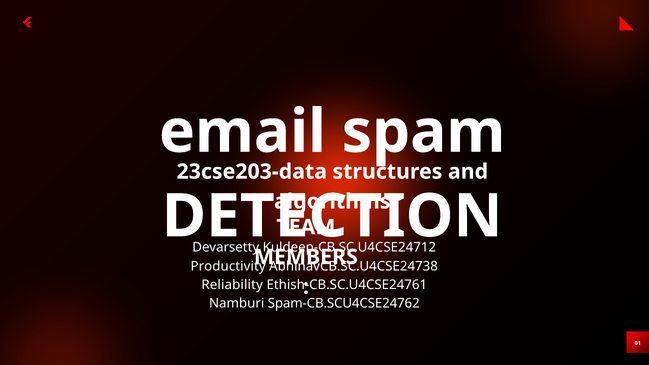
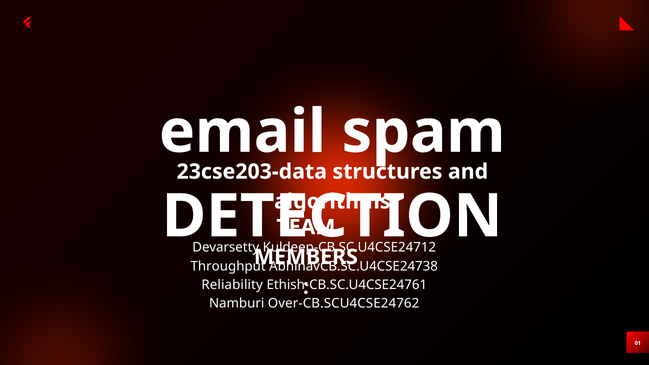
Productivity: Productivity -> Throughput
Spam-CB.SCU4CSE24762: Spam-CB.SCU4CSE24762 -> Over-CB.SCU4CSE24762
